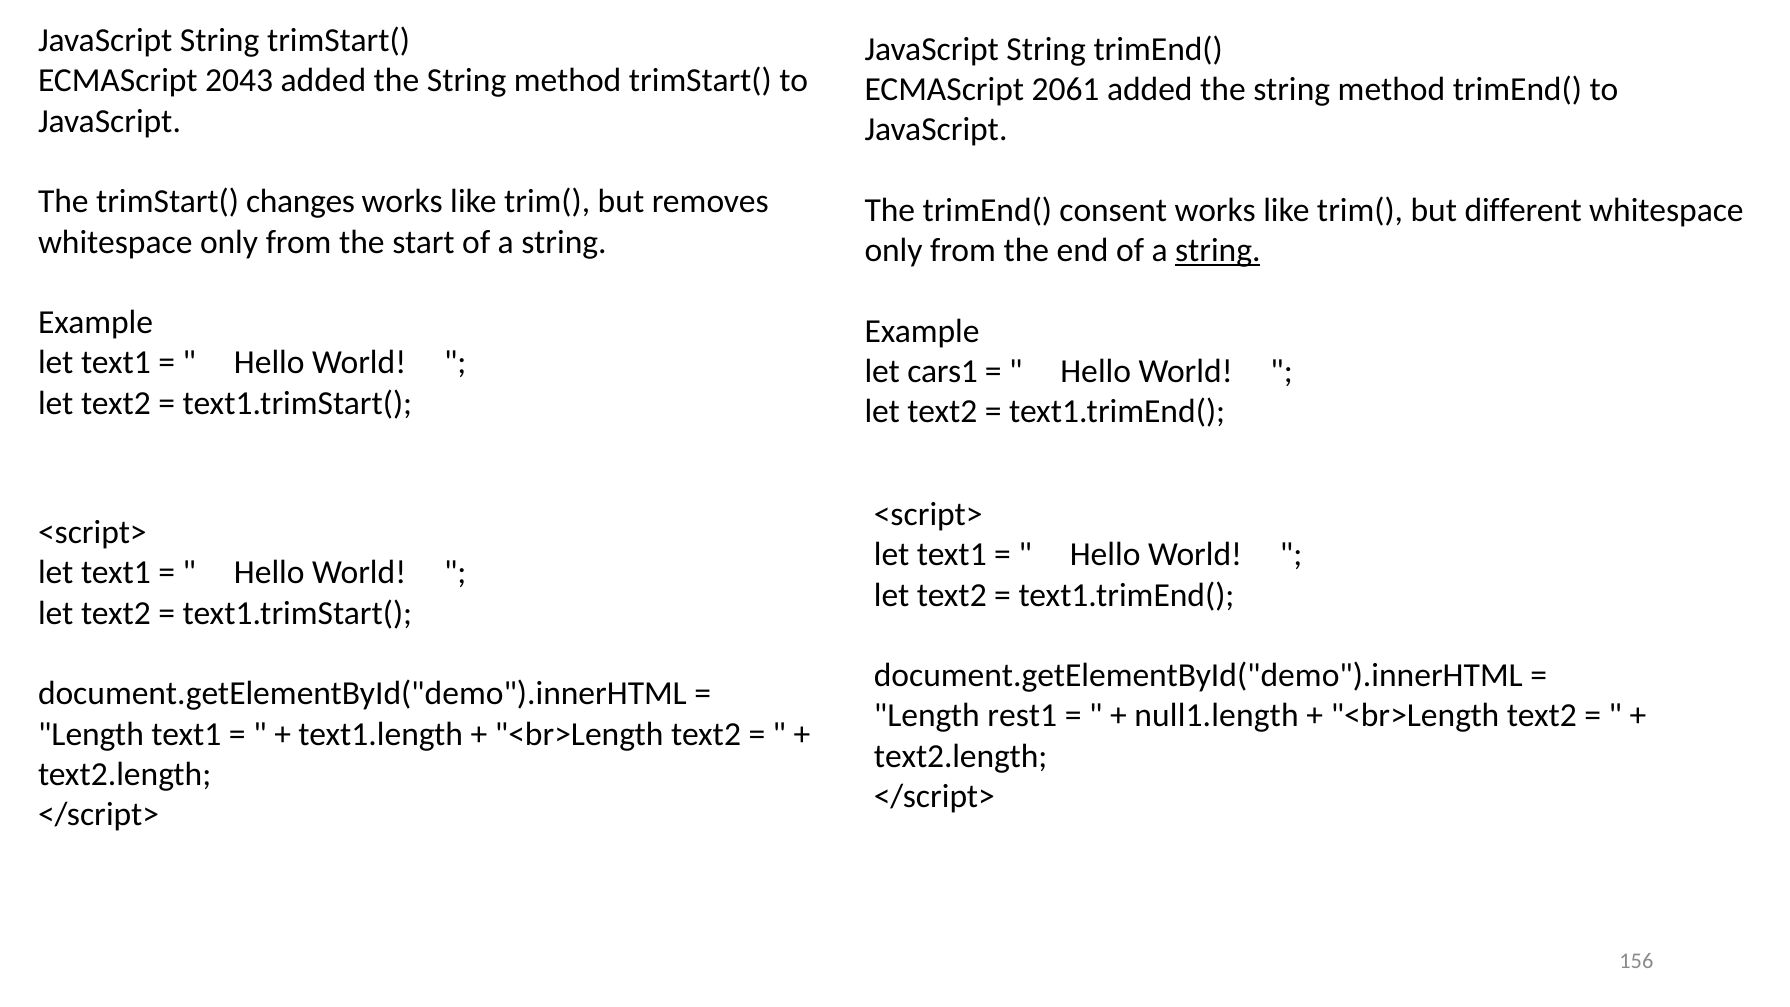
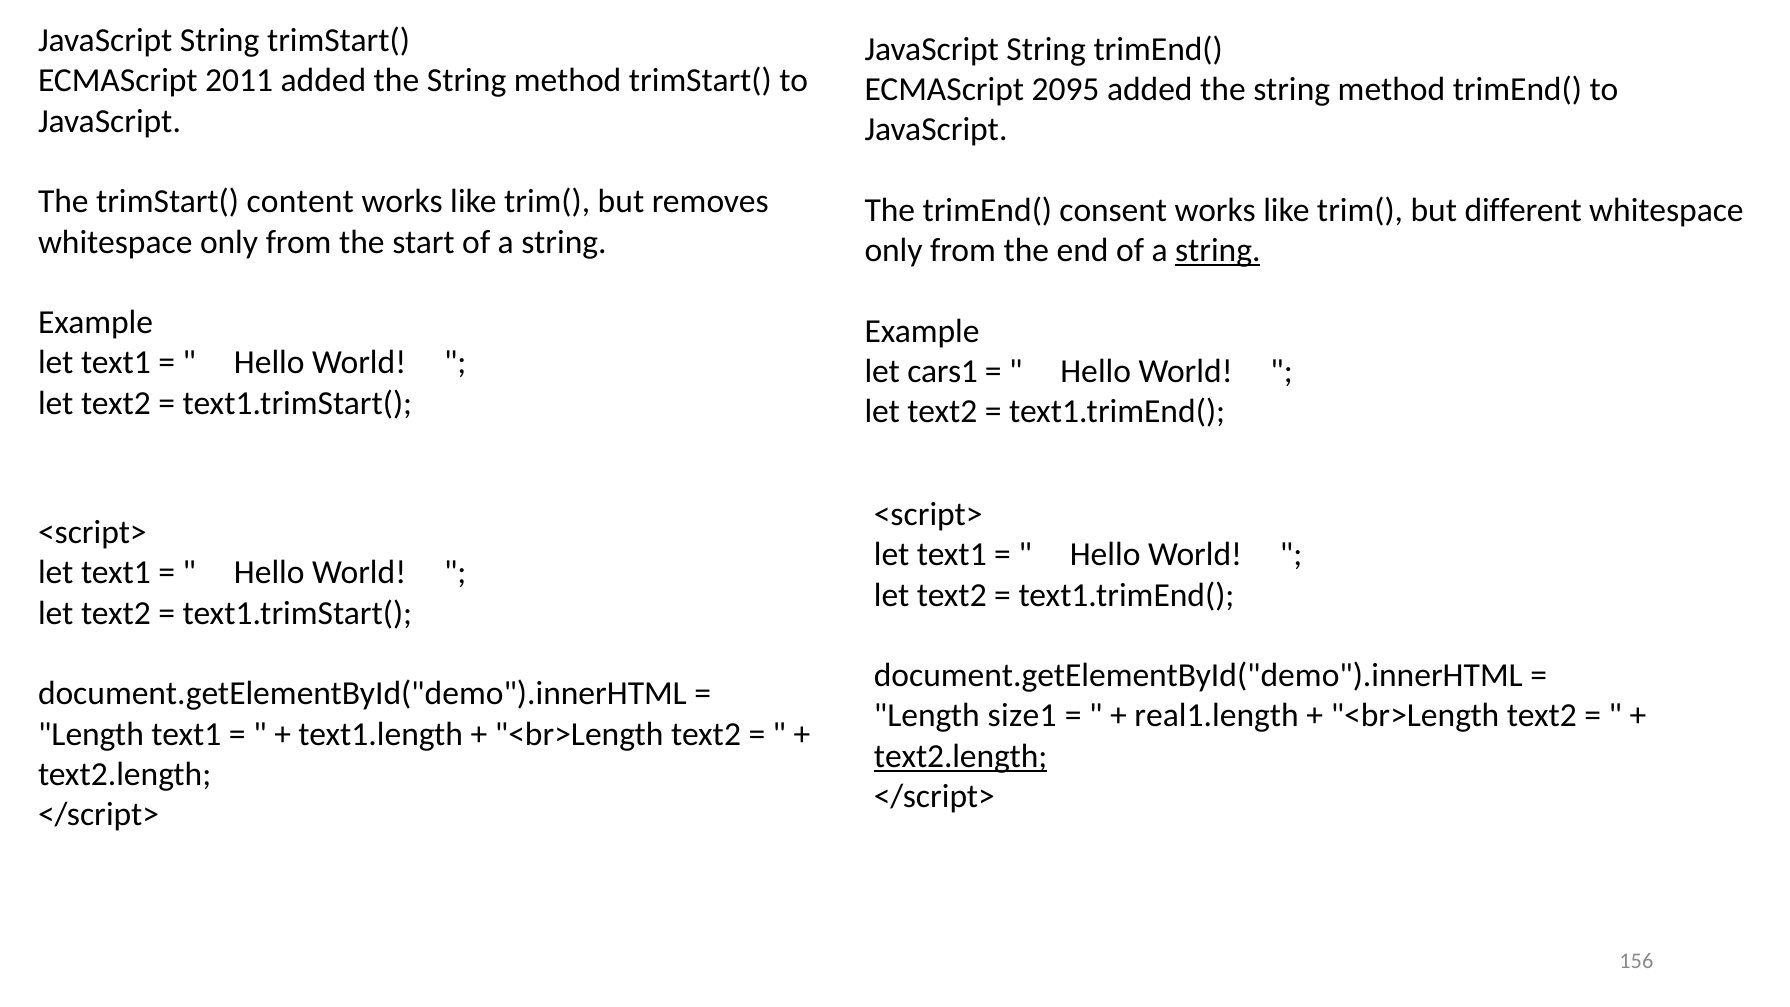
2043: 2043 -> 2011
2061: 2061 -> 2095
changes: changes -> content
rest1: rest1 -> size1
null1.length: null1.length -> real1.length
text2.length at (961, 756) underline: none -> present
